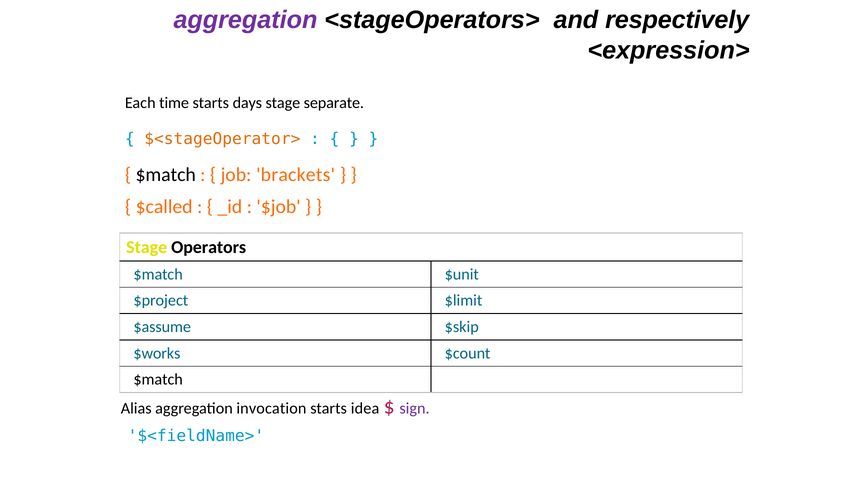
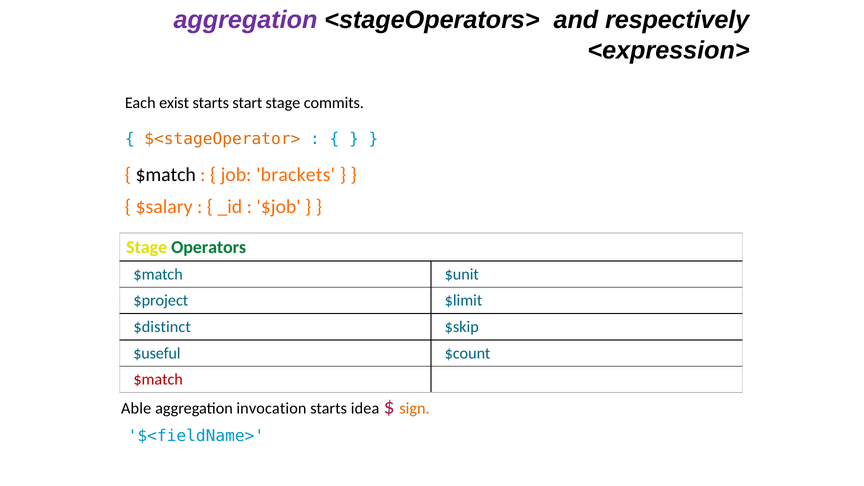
time: time -> exist
days: days -> start
separate: separate -> commits
$called: $called -> $salary
Operators colour: black -> green
$assume: $assume -> $distinct
$works: $works -> $useful
$match at (158, 380) colour: black -> red
Alias: Alias -> Able
sign colour: purple -> orange
